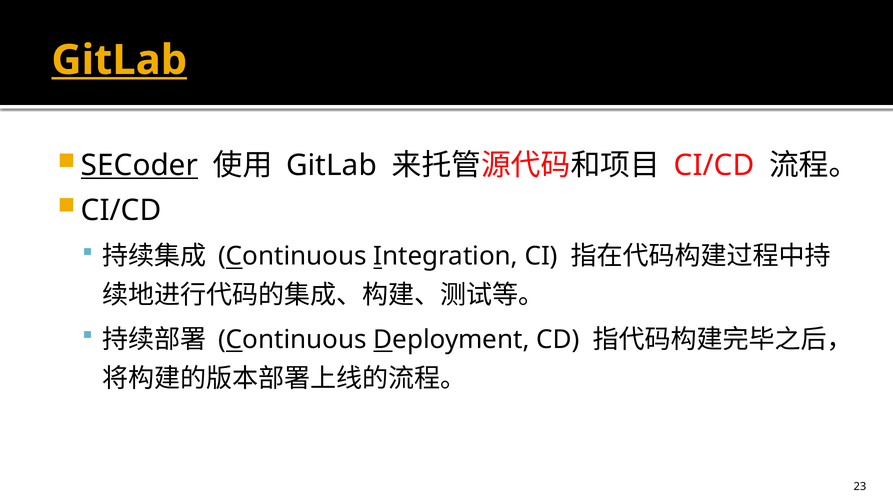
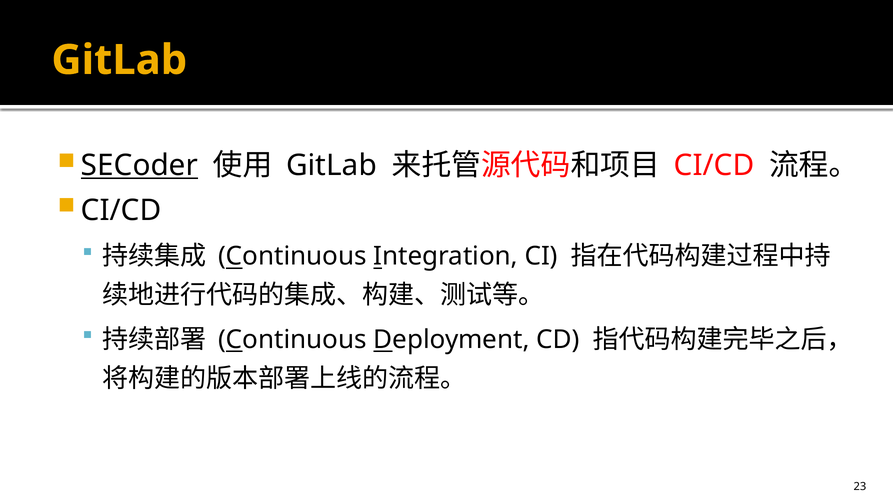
GitLab at (119, 60) underline: present -> none
